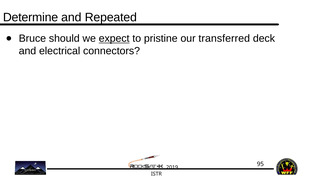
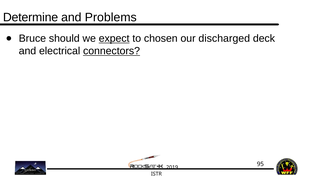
Repeated: Repeated -> Problems
pristine: pristine -> chosen
transferred: transferred -> discharged
connectors underline: none -> present
